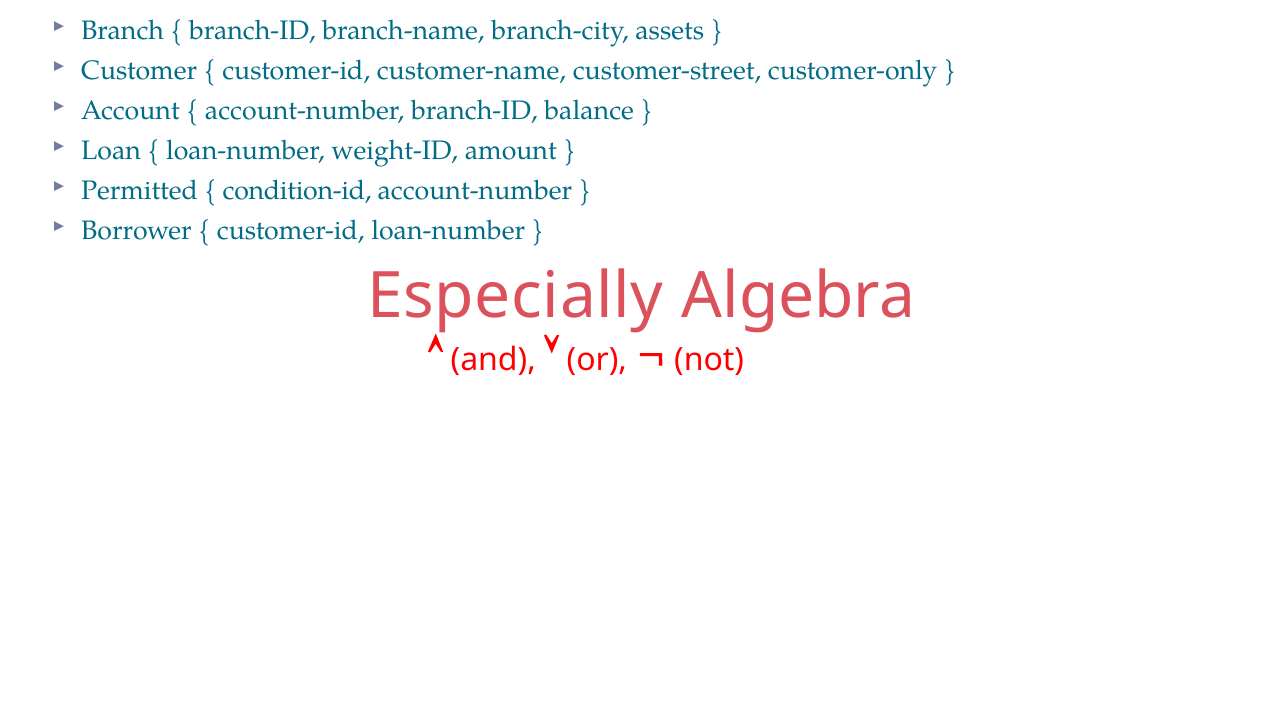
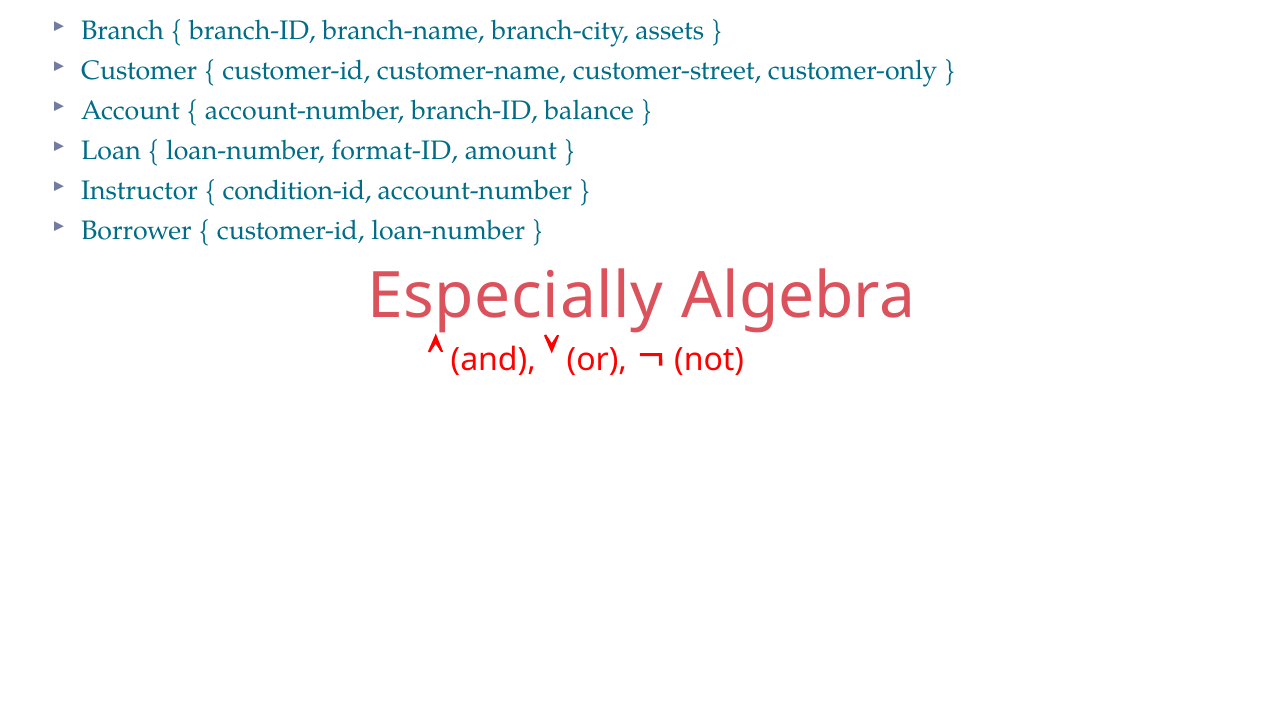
weight-ID: weight-ID -> format-ID
Permitted: Permitted -> Instructor
